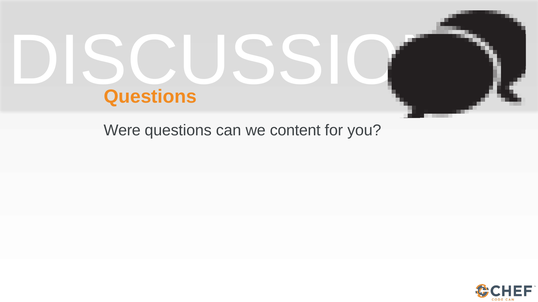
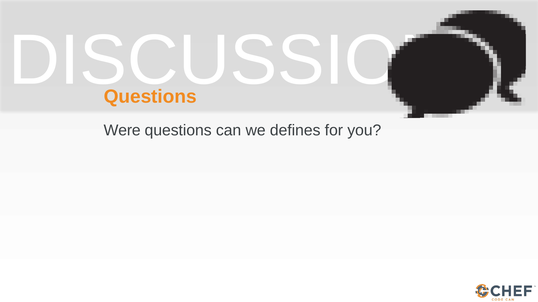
content: content -> defines
